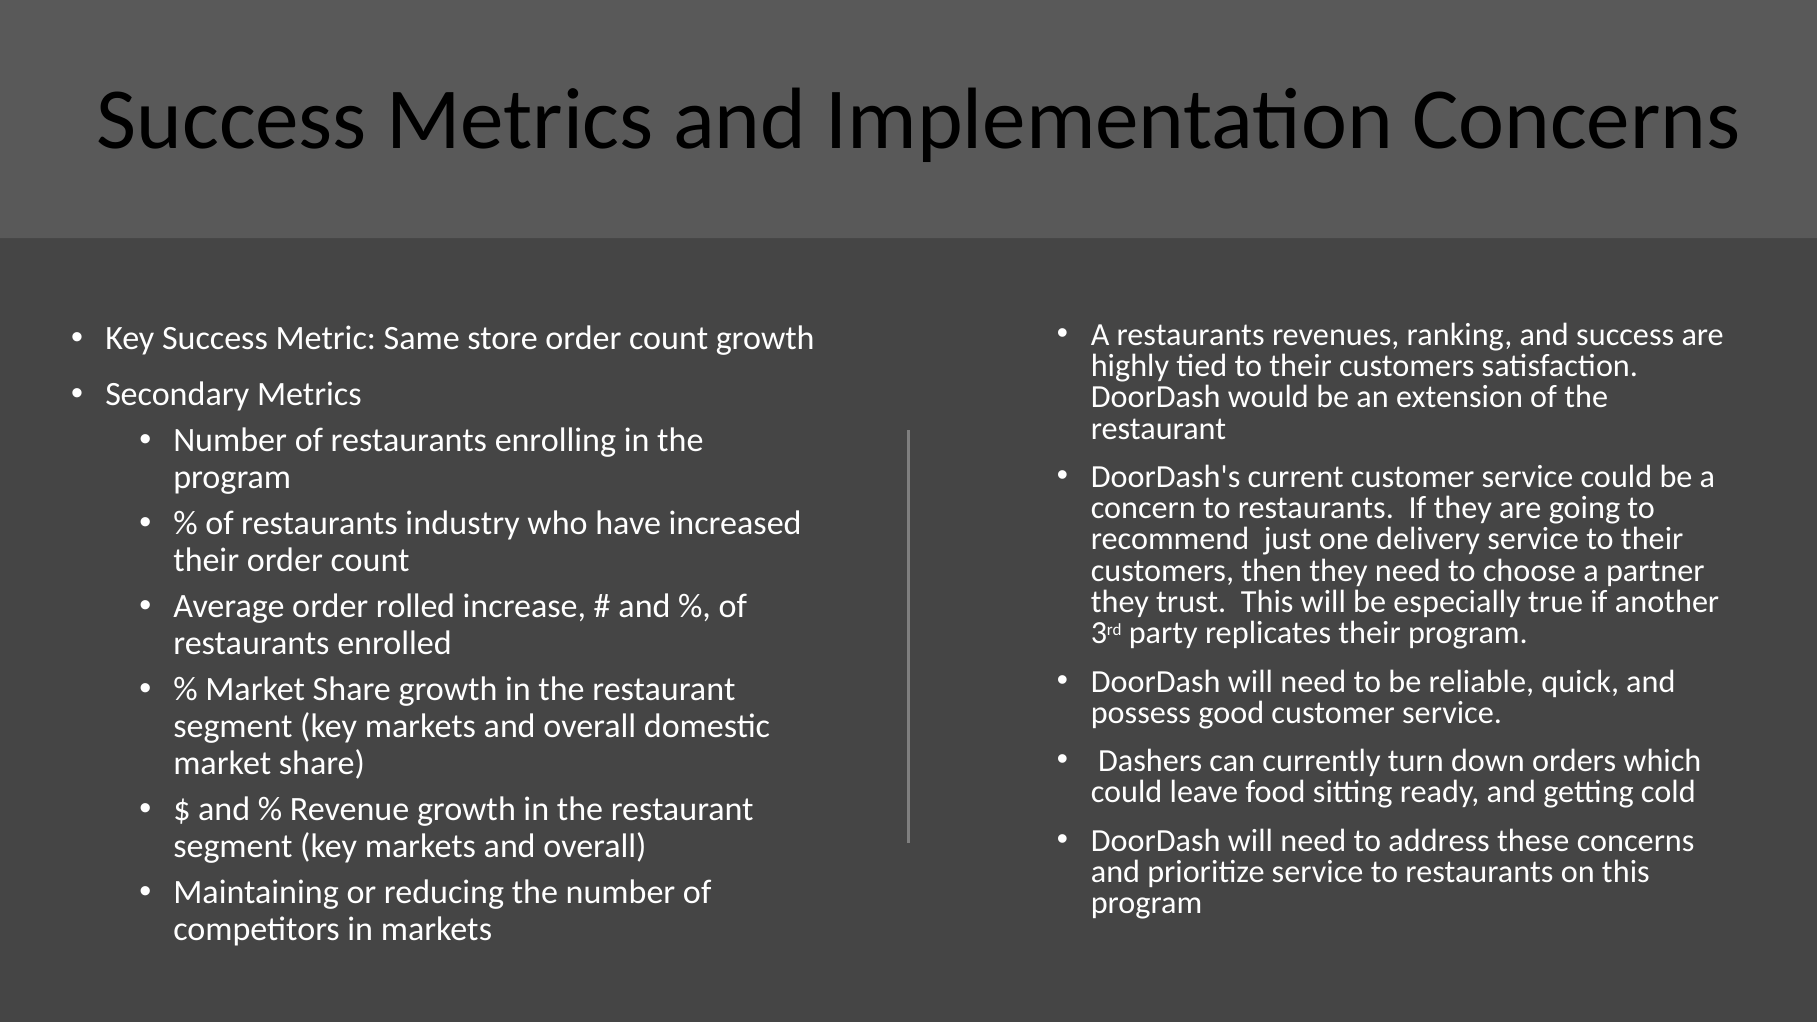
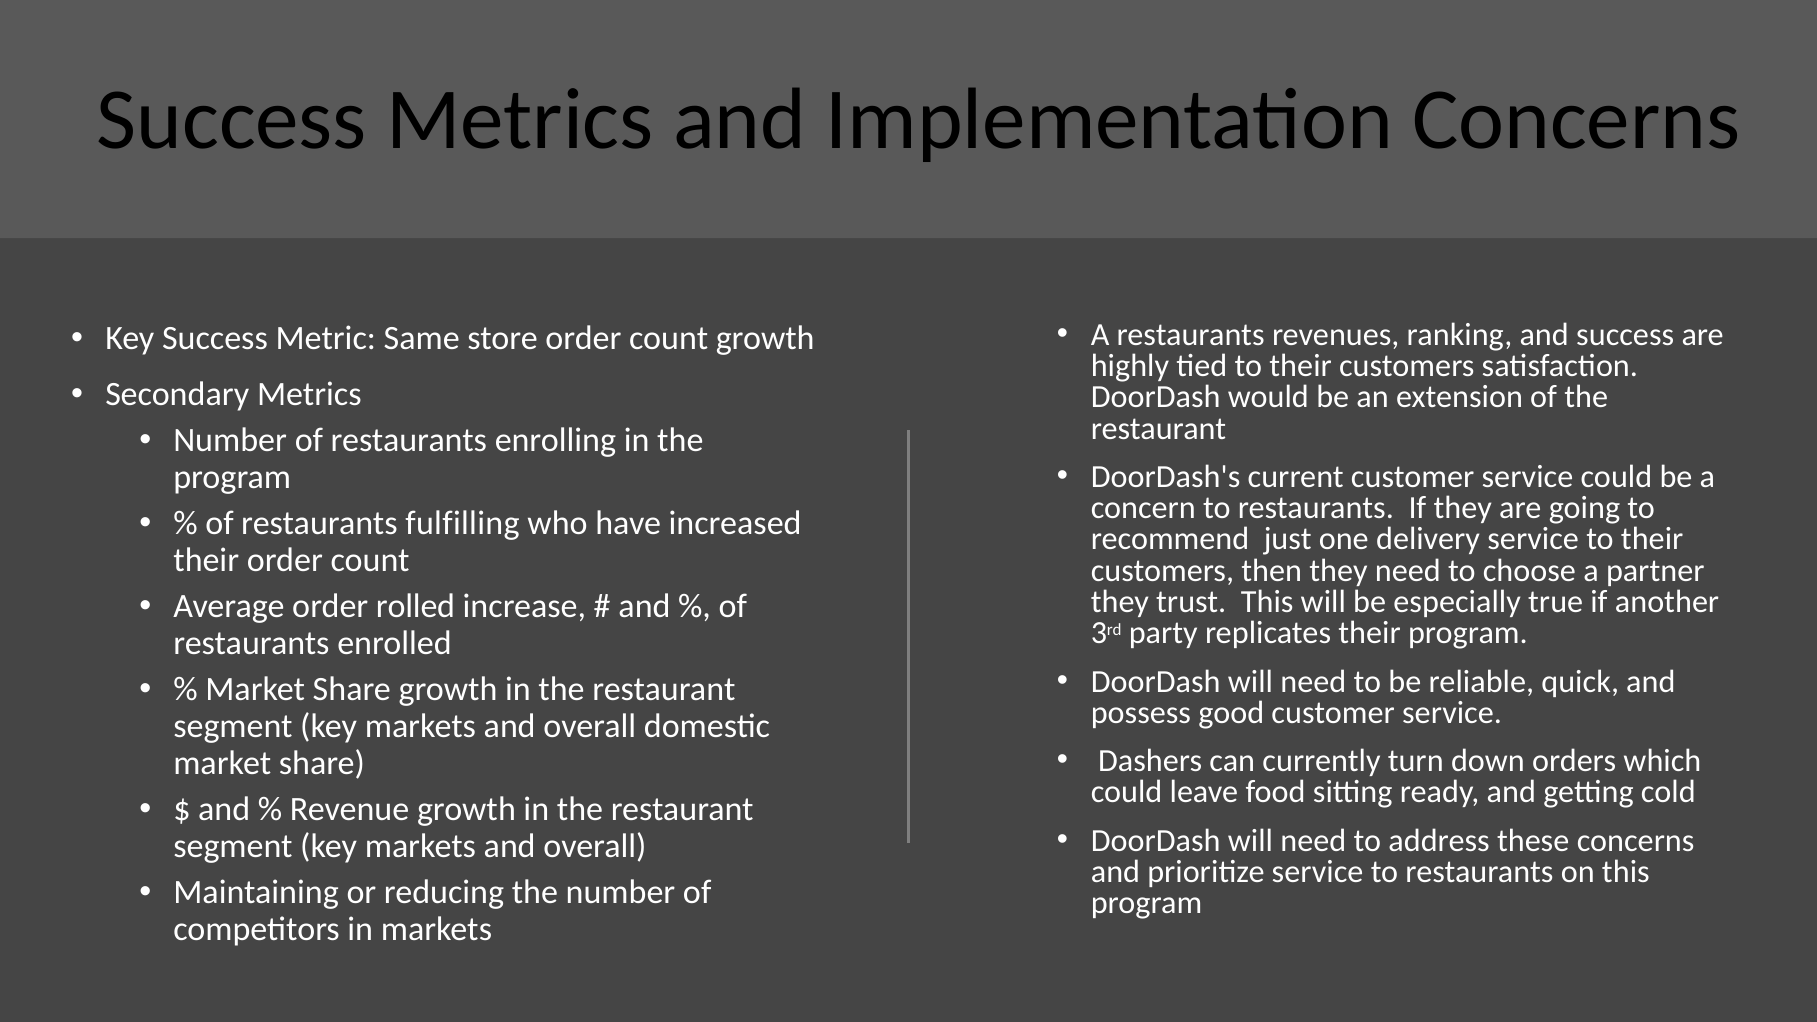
industry: industry -> fulfilling
